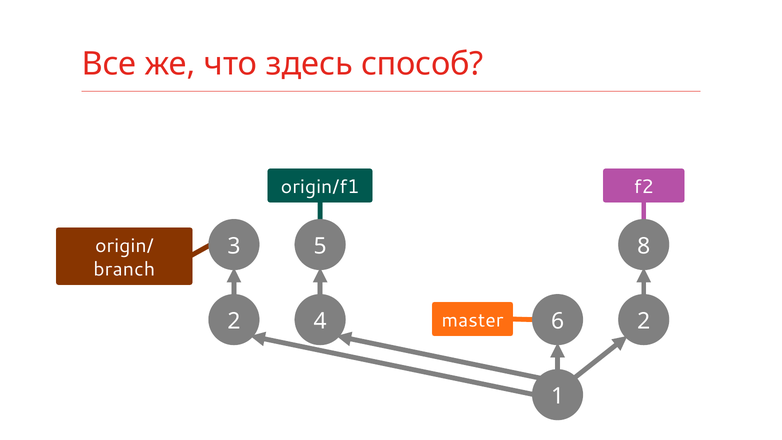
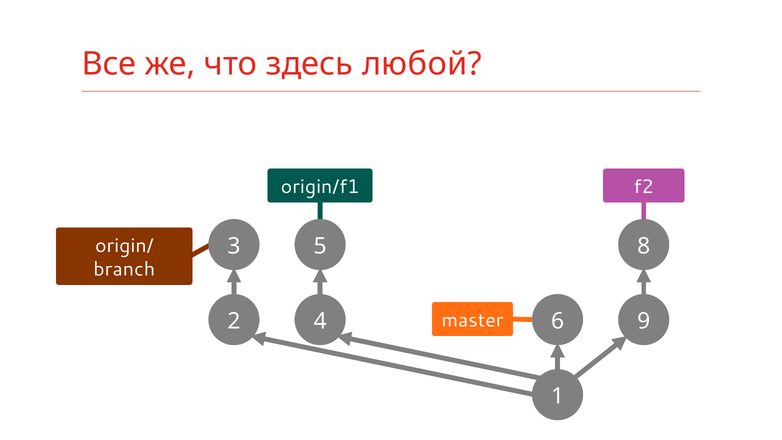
способ: способ -> любой
master 2: 2 -> 9
